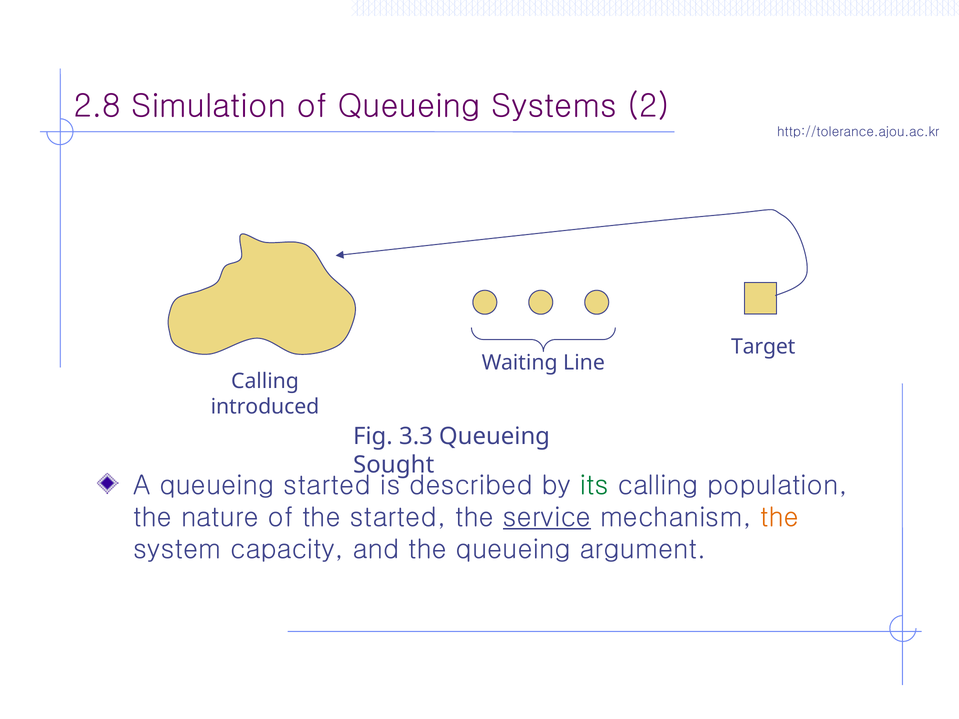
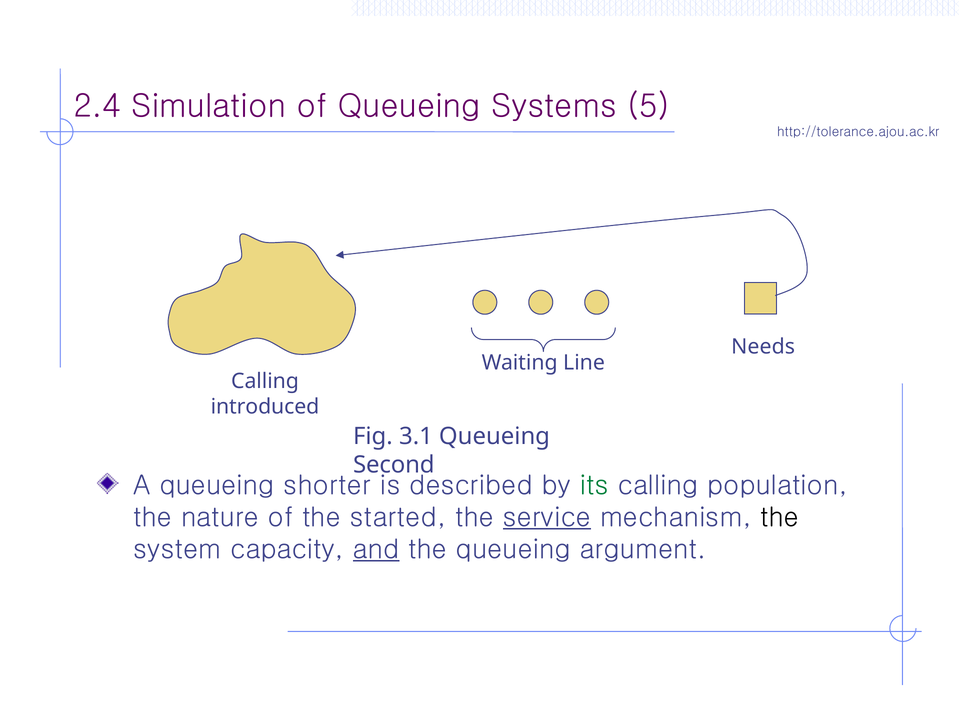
2.8: 2.8 -> 2.4
2: 2 -> 5
Target: Target -> Needs
3.3: 3.3 -> 3.1
Sought: Sought -> Second
queueing started: started -> shorter
the at (780, 518) colour: orange -> black
and underline: none -> present
